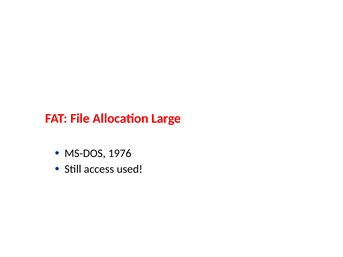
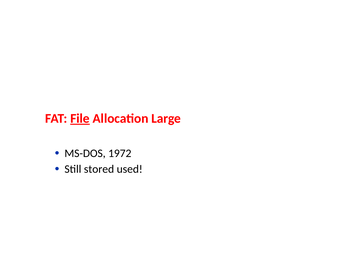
File underline: none -> present
1976: 1976 -> 1972
access: access -> stored
